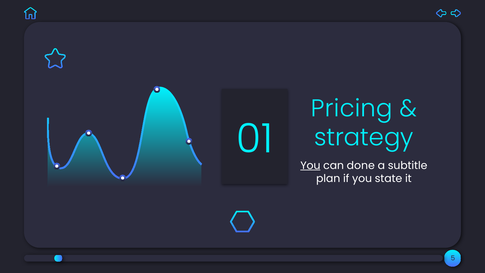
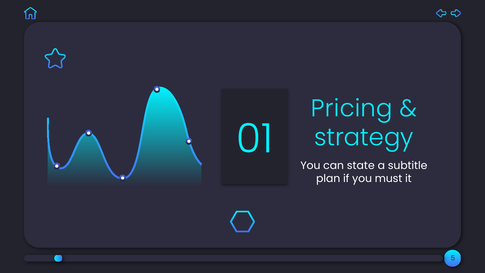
You at (310, 165) underline: present -> none
done: done -> state
state: state -> must
